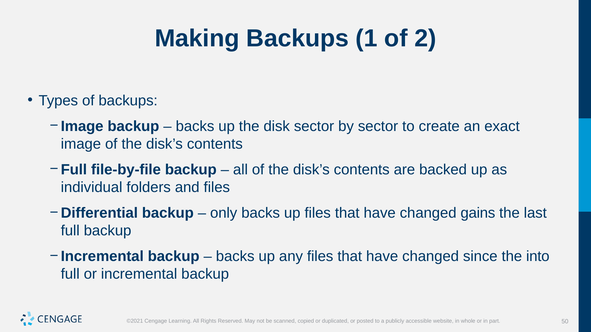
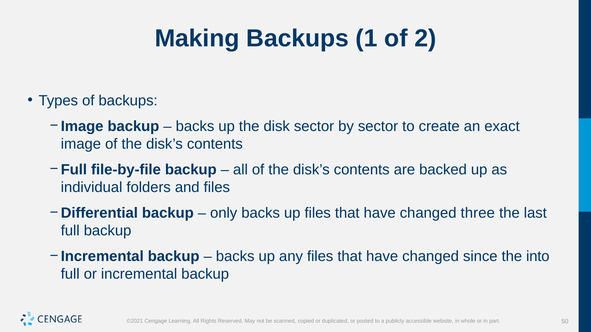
gains: gains -> three
